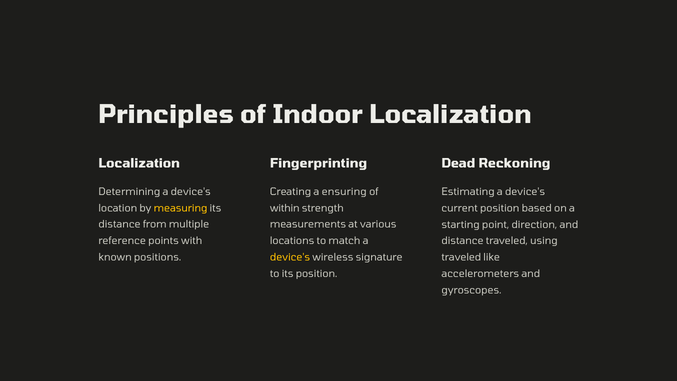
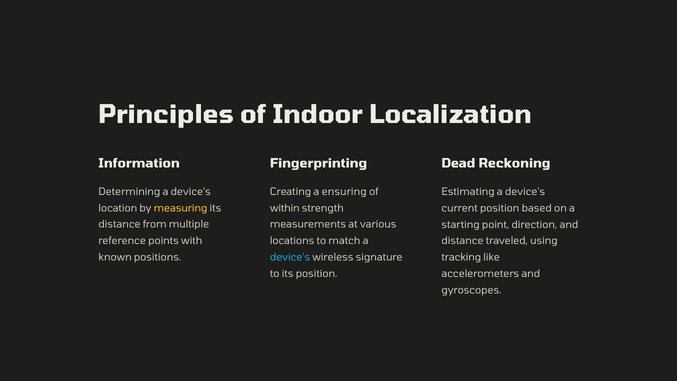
Localization at (139, 164): Localization -> Information
device's at (290, 257) colour: yellow -> light blue
traveled at (461, 257): traveled -> tracking
